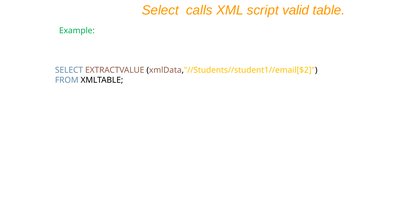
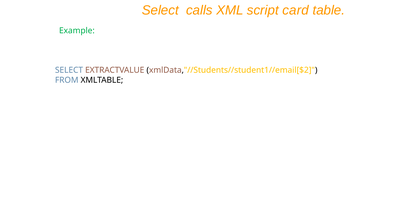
valid: valid -> card
